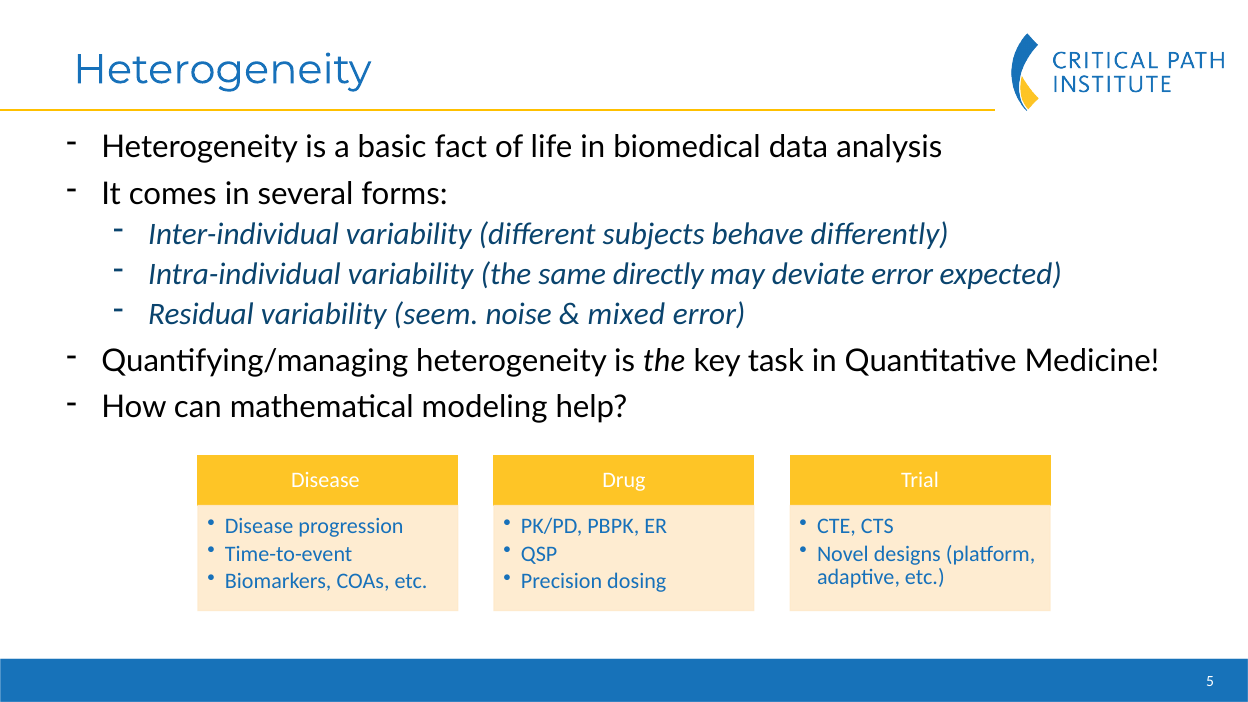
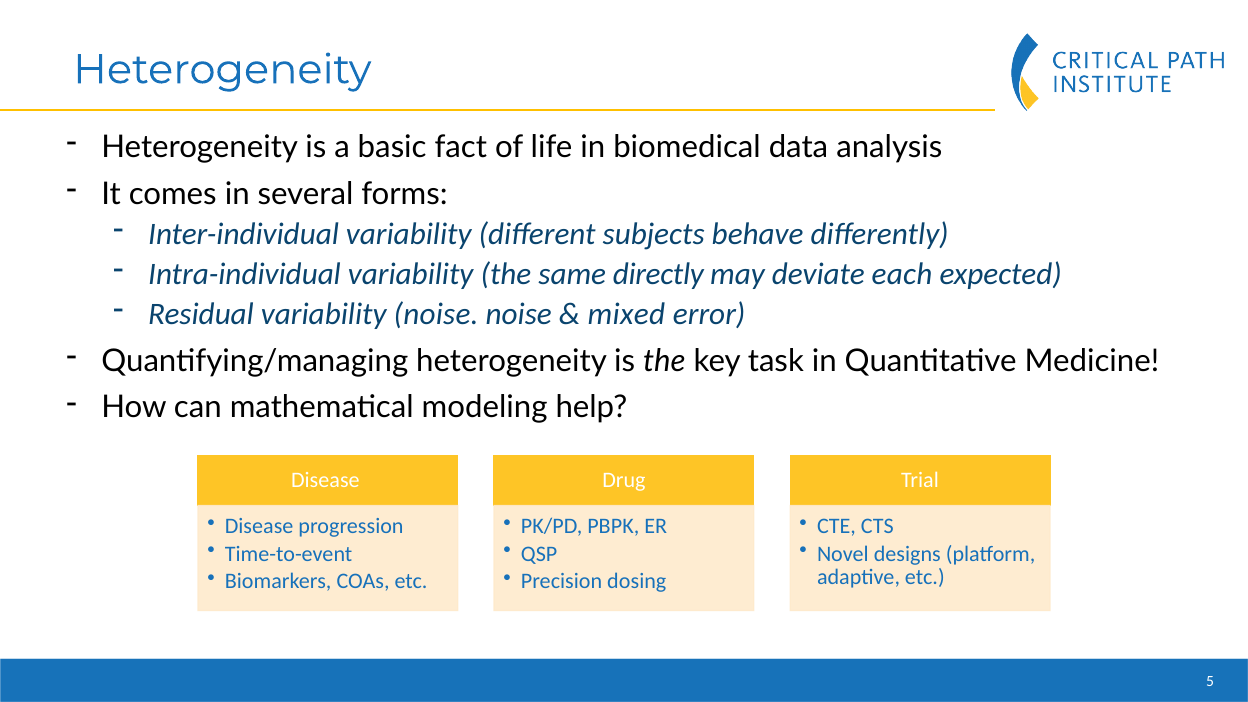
deviate error: error -> each
variability seem: seem -> noise
